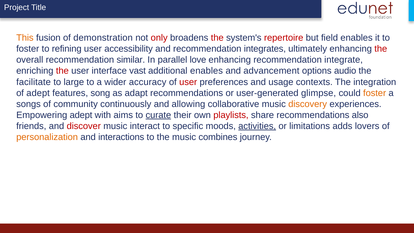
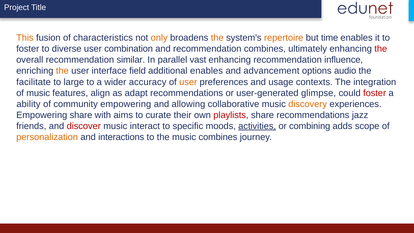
demonstration: demonstration -> characteristics
only colour: red -> orange
the at (217, 38) colour: red -> orange
repertoire colour: red -> orange
field: field -> time
refining: refining -> diverse
accessibility: accessibility -> combination
recommendation integrates: integrates -> combines
love: love -> vast
integrate: integrate -> influence
the at (62, 71) colour: red -> orange
vast: vast -> field
user at (188, 82) colour: red -> orange
of adept: adept -> music
song: song -> align
foster at (375, 93) colour: orange -> red
songs: songs -> ability
community continuously: continuously -> empowering
Empowering adept: adept -> share
curate underline: present -> none
also: also -> jazz
limitations: limitations -> combining
lovers: lovers -> scope
